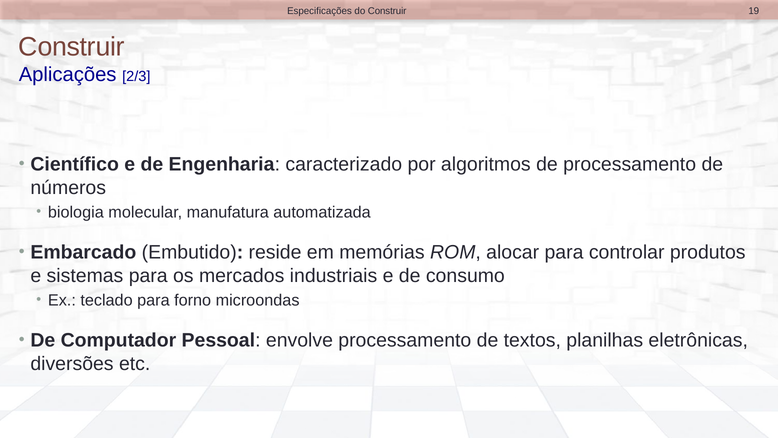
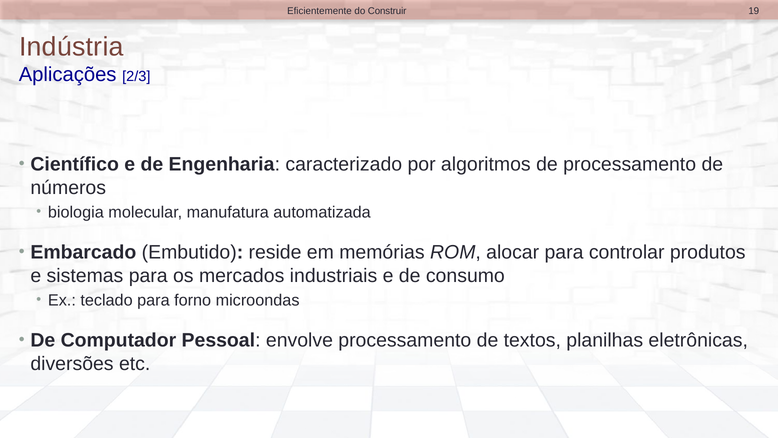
Especificações: Especificações -> Eficientemente
Construir at (72, 47): Construir -> Indústria
